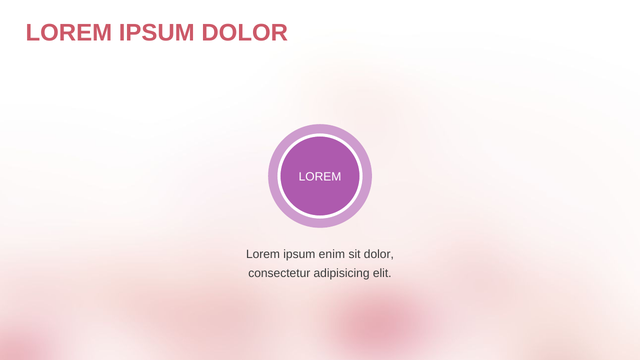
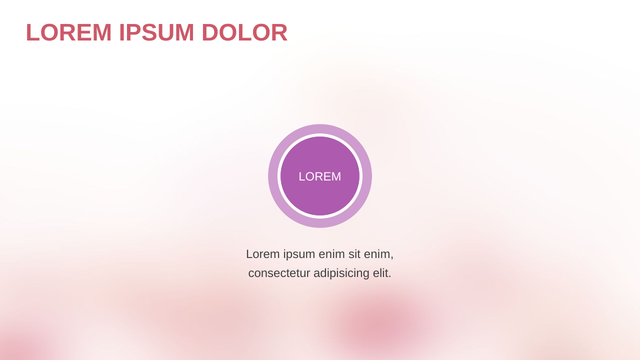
sit dolor: dolor -> enim
